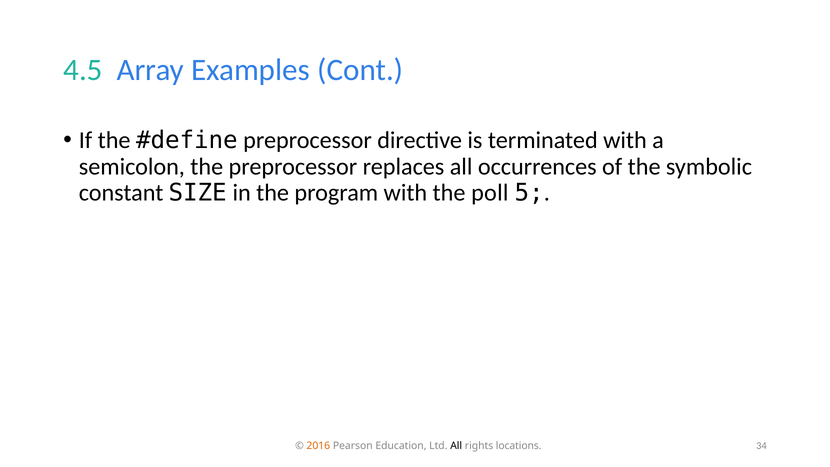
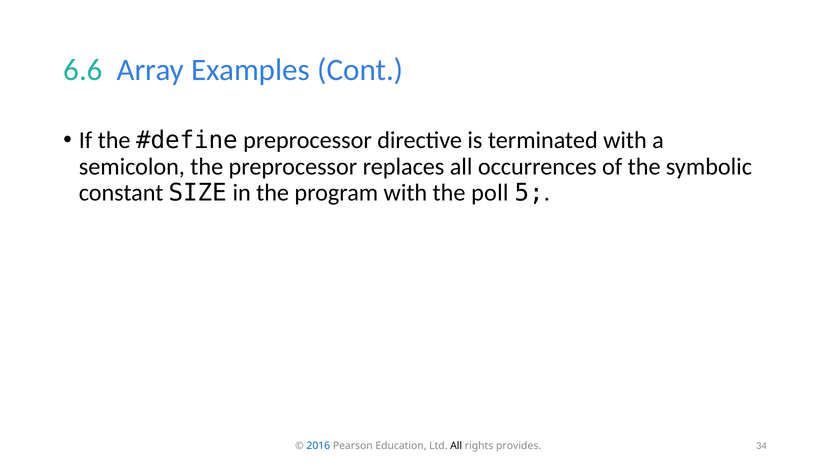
4.5: 4.5 -> 6.6
2016 colour: orange -> blue
locations: locations -> provides
